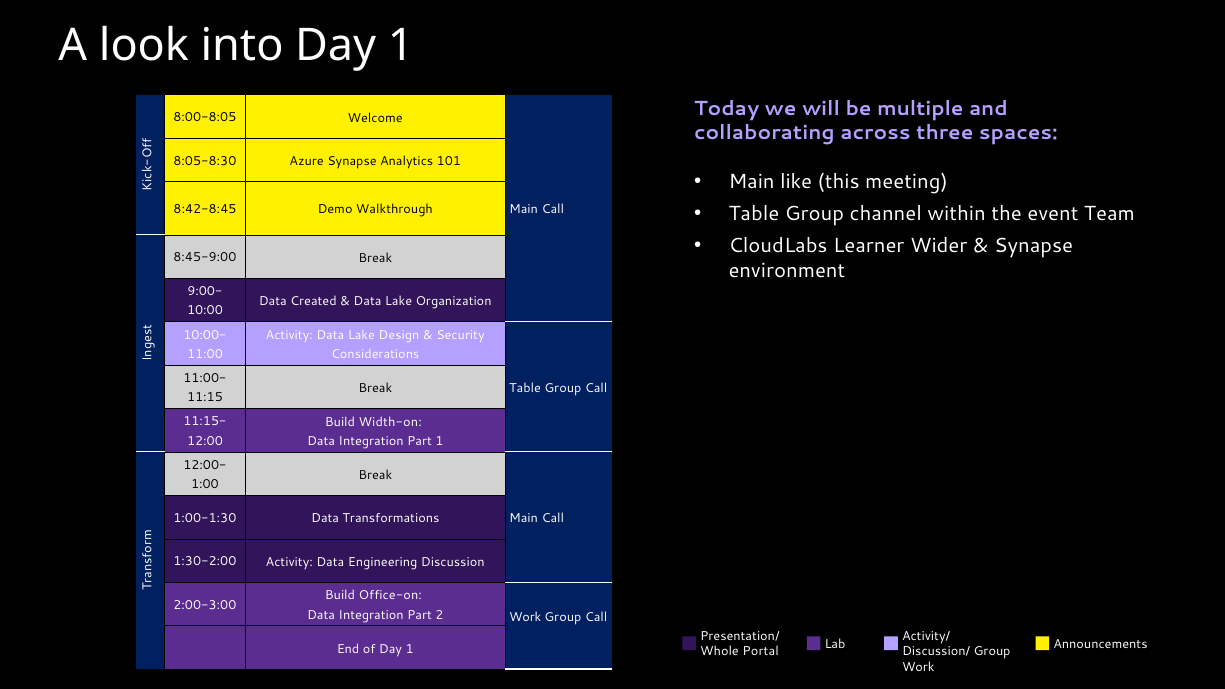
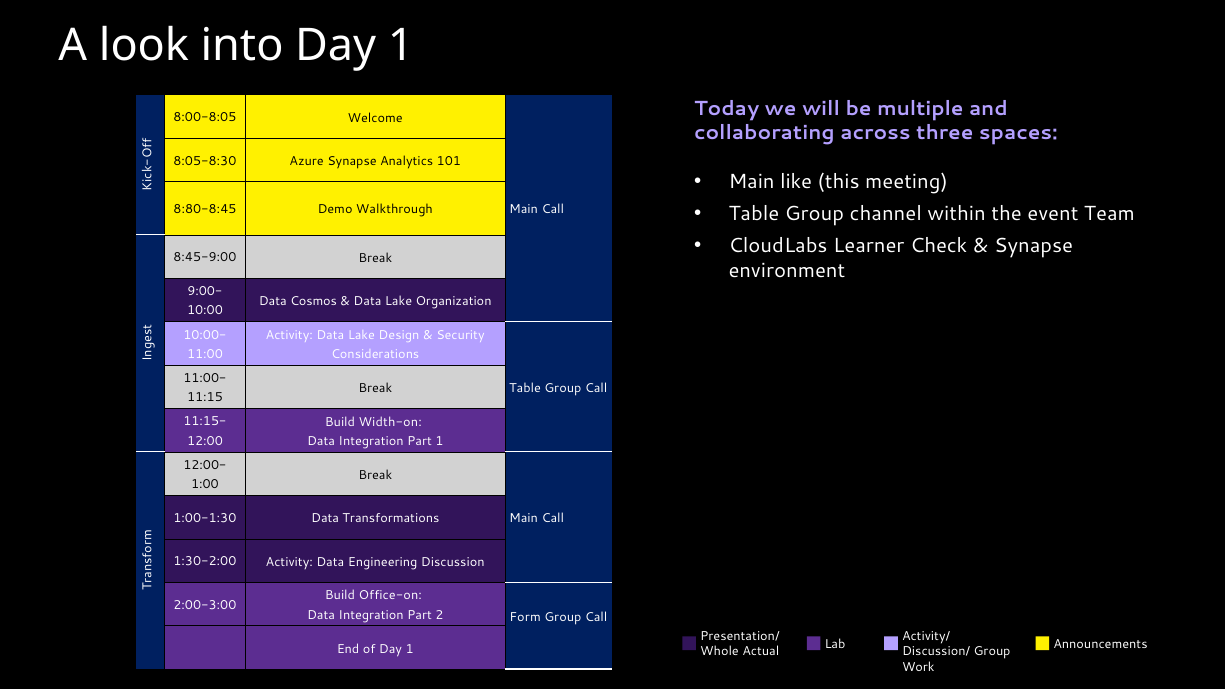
8:42-8:45: 8:42-8:45 -> 8:80-8:45
Wider: Wider -> Check
Created: Created -> Cosmos
2 Work: Work -> Form
Portal: Portal -> Actual
